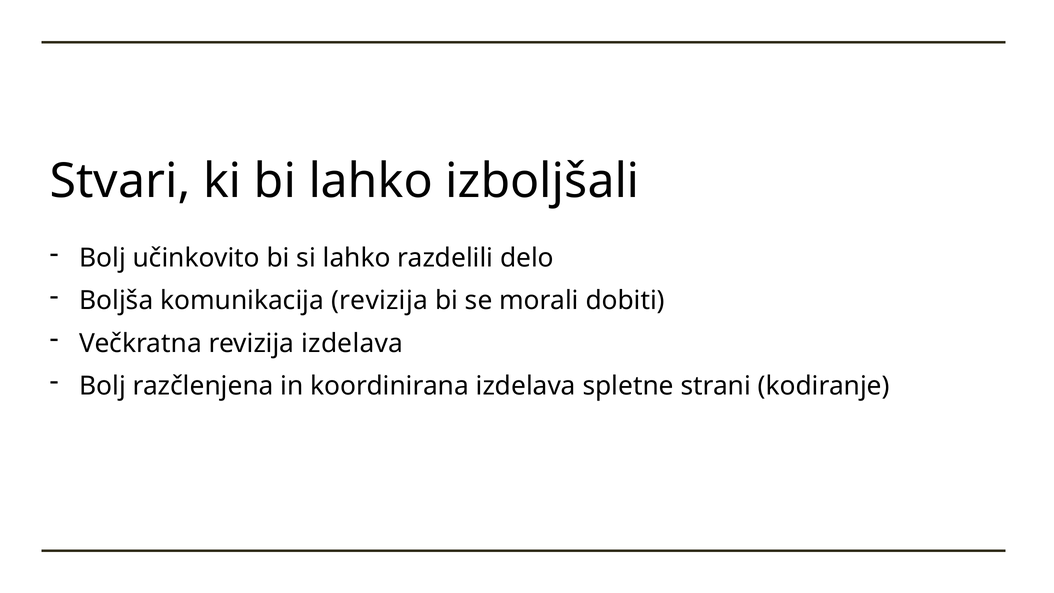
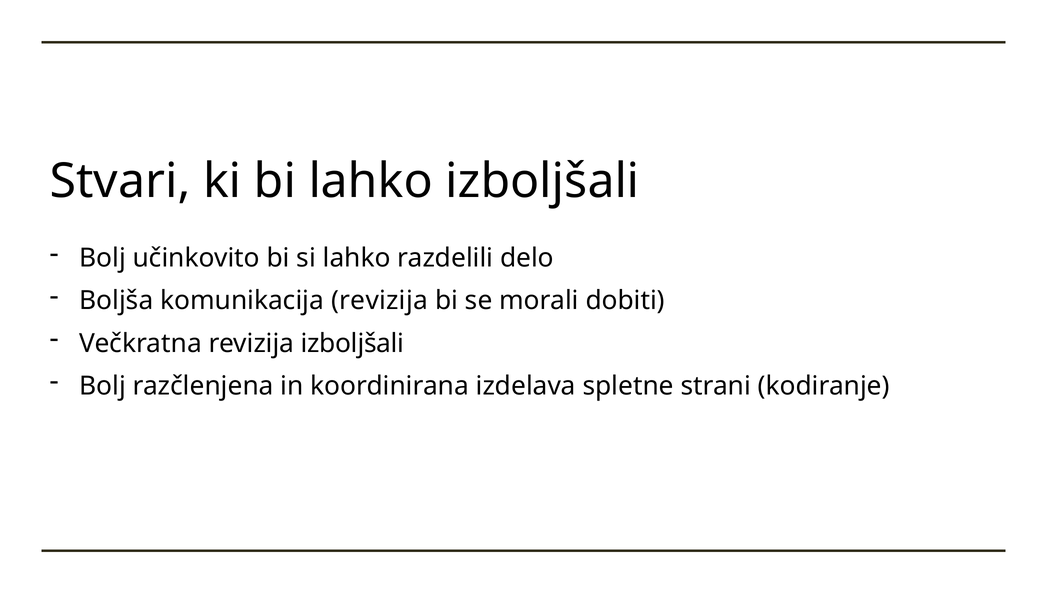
revizija izdelava: izdelava -> izboljšali
